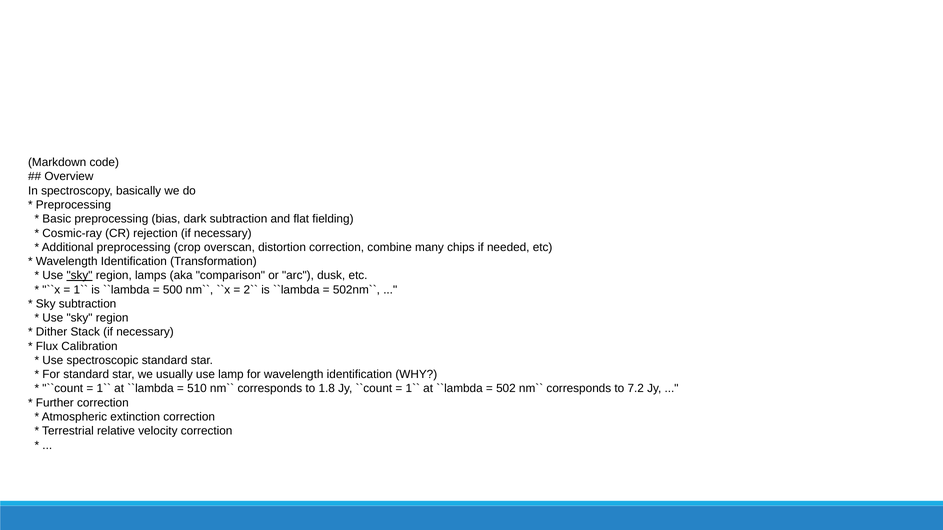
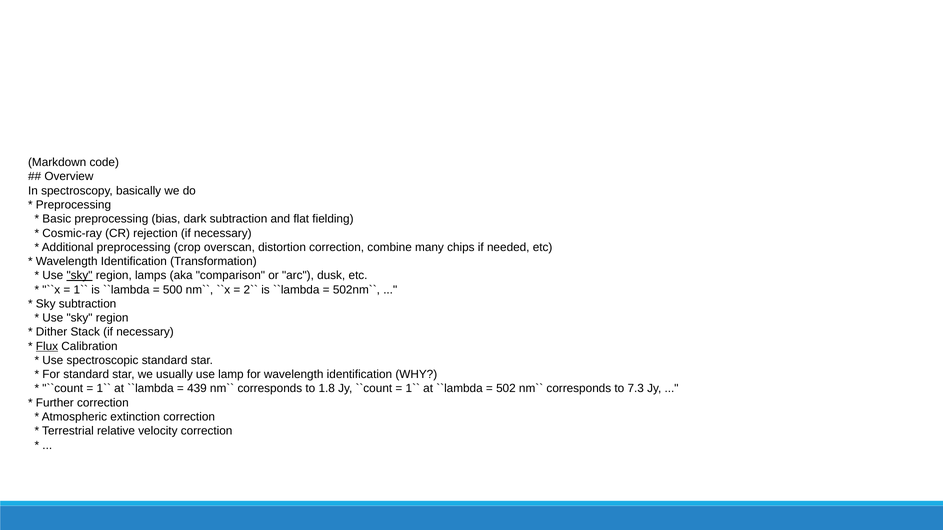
Flux underline: none -> present
510: 510 -> 439
7.2: 7.2 -> 7.3
